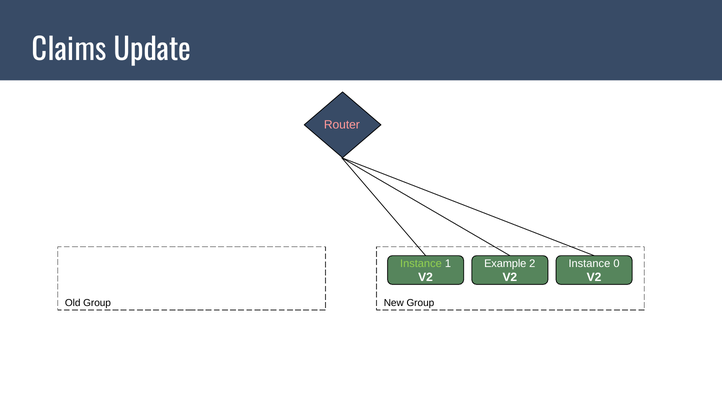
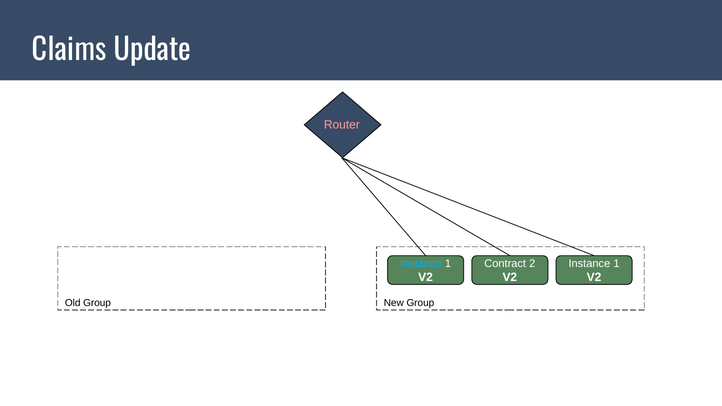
Instance at (421, 264) colour: light green -> light blue
Example: Example -> Contract
0 at (616, 264): 0 -> 1
